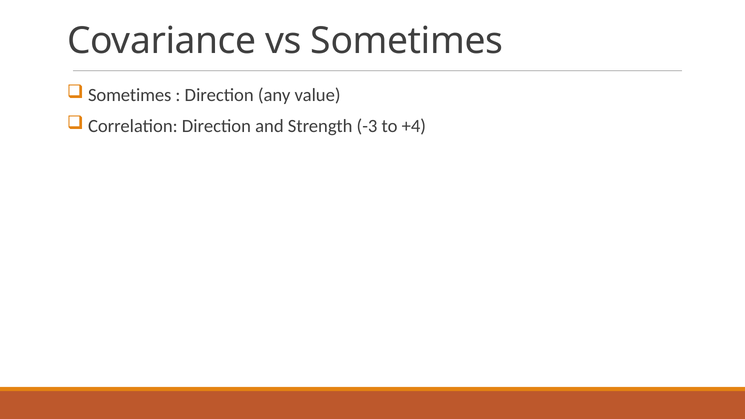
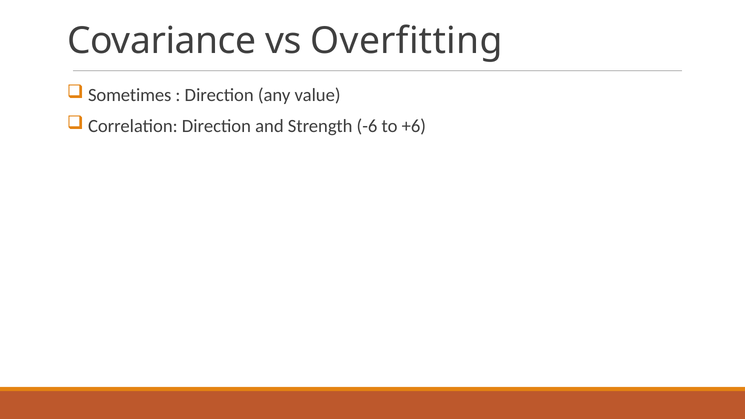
vs Sometimes: Sometimes -> Overfitting
-3: -3 -> -6
+4: +4 -> +6
